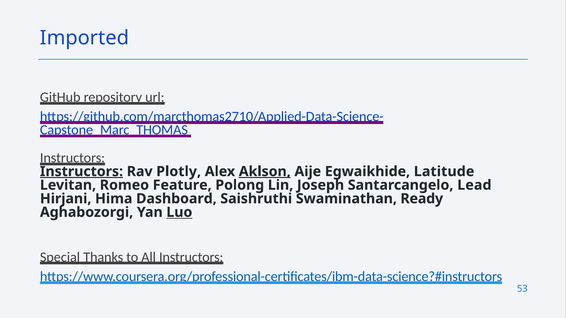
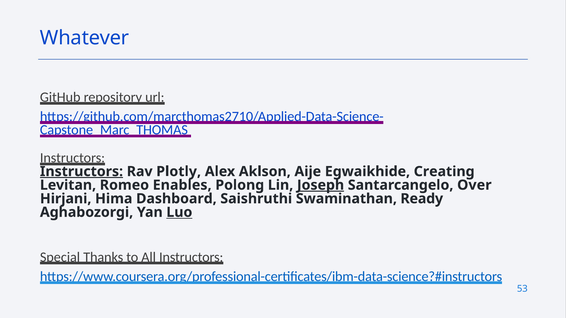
Imported: Imported -> Whatever
Aklson underline: present -> none
Latitude: Latitude -> Creating
Feature: Feature -> Enables
Joseph underline: none -> present
Lead: Lead -> Over
